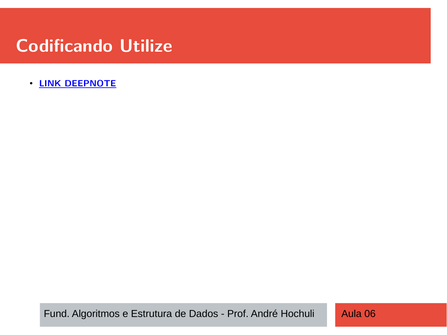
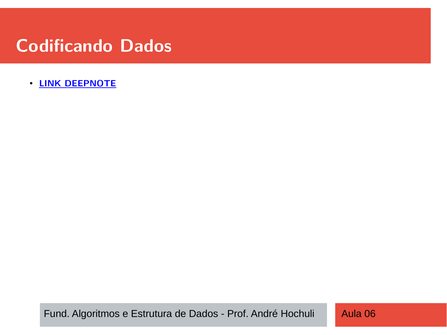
Codificando Utilize: Utilize -> Dados
